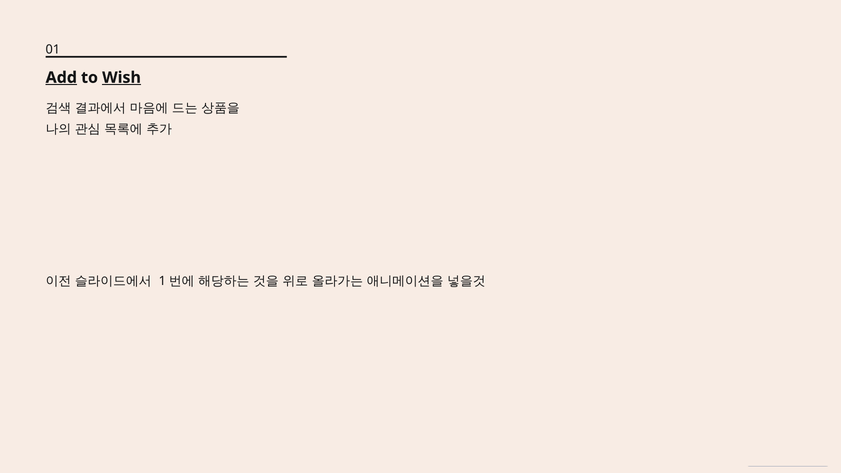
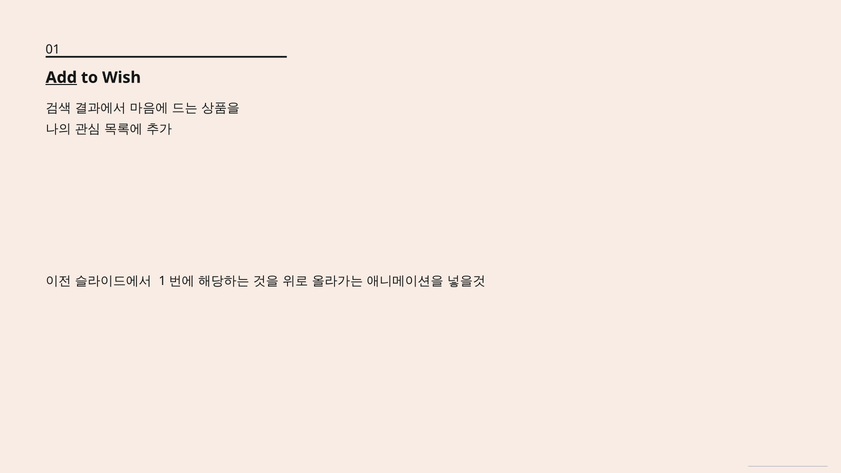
Wish underline: present -> none
